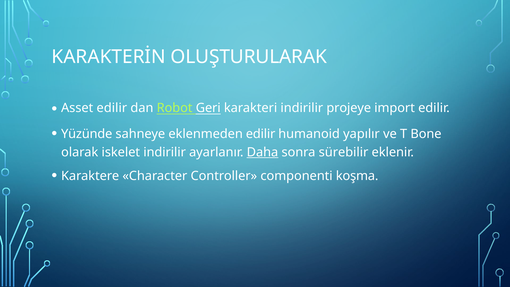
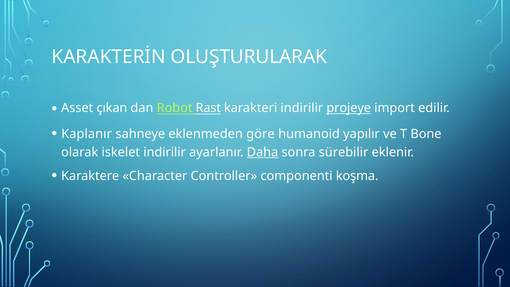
Asset edilir: edilir -> çıkan
Geri: Geri -> Rast
projeye underline: none -> present
Yüzünde: Yüzünde -> Kaplanır
eklenmeden edilir: edilir -> göre
